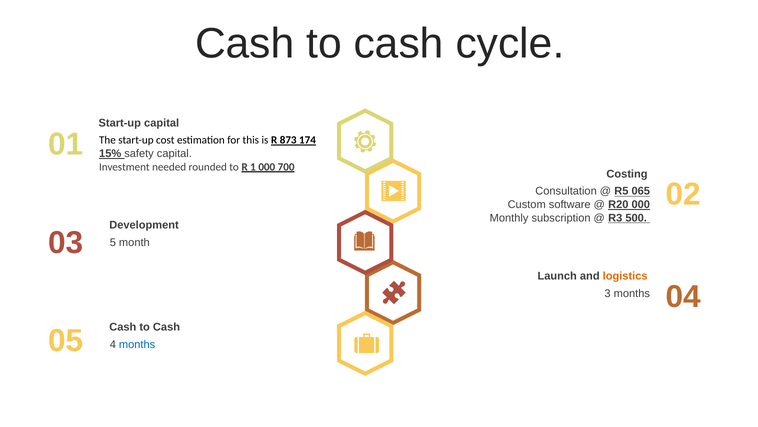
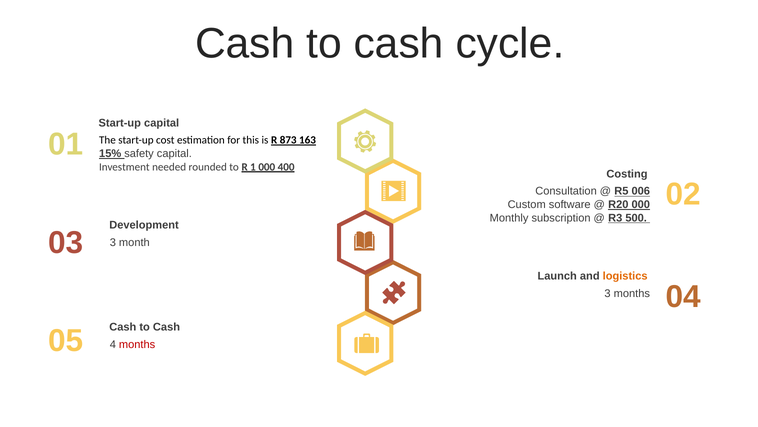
174: 174 -> 163
700: 700 -> 400
065: 065 -> 006
03 5: 5 -> 3
months at (137, 344) colour: blue -> red
